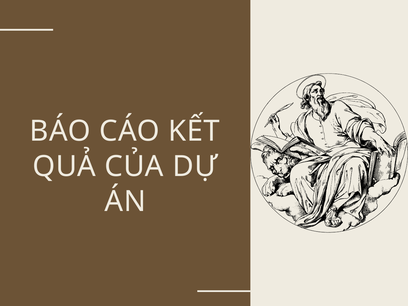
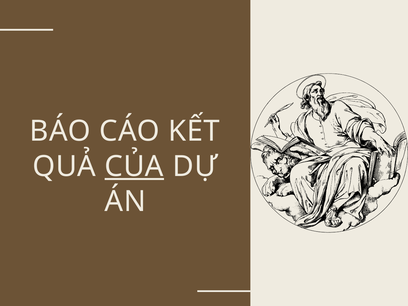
CỦA underline: none -> present
